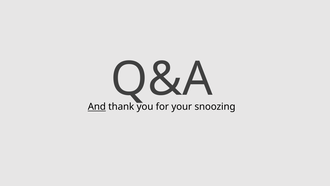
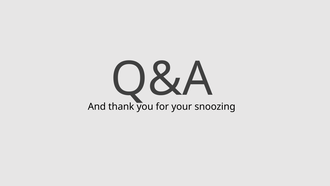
And underline: present -> none
